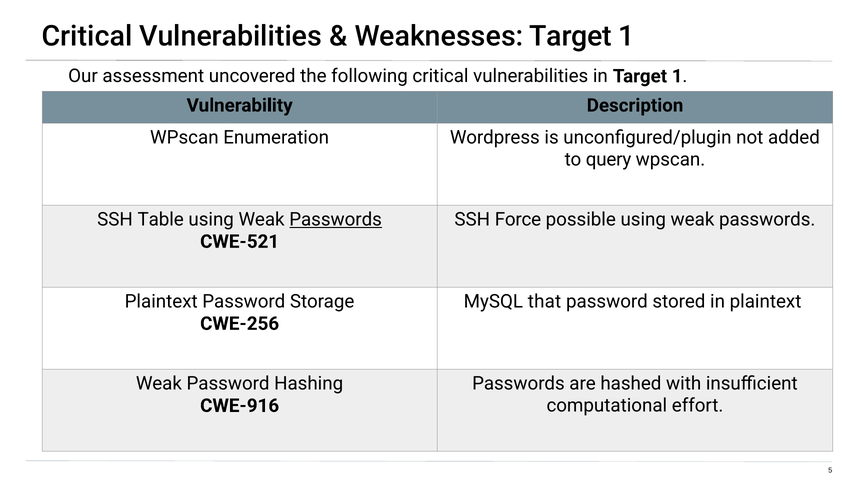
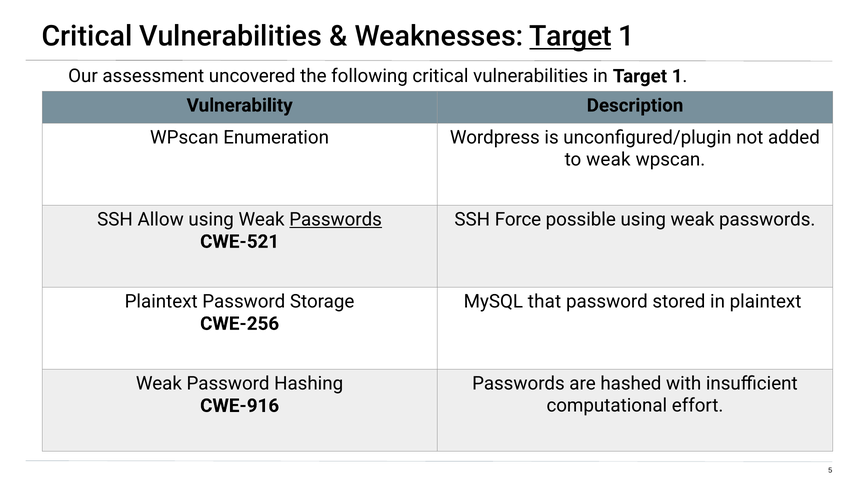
Target at (571, 36) underline: none -> present
to query: query -> weak
Table: Table -> Allow
